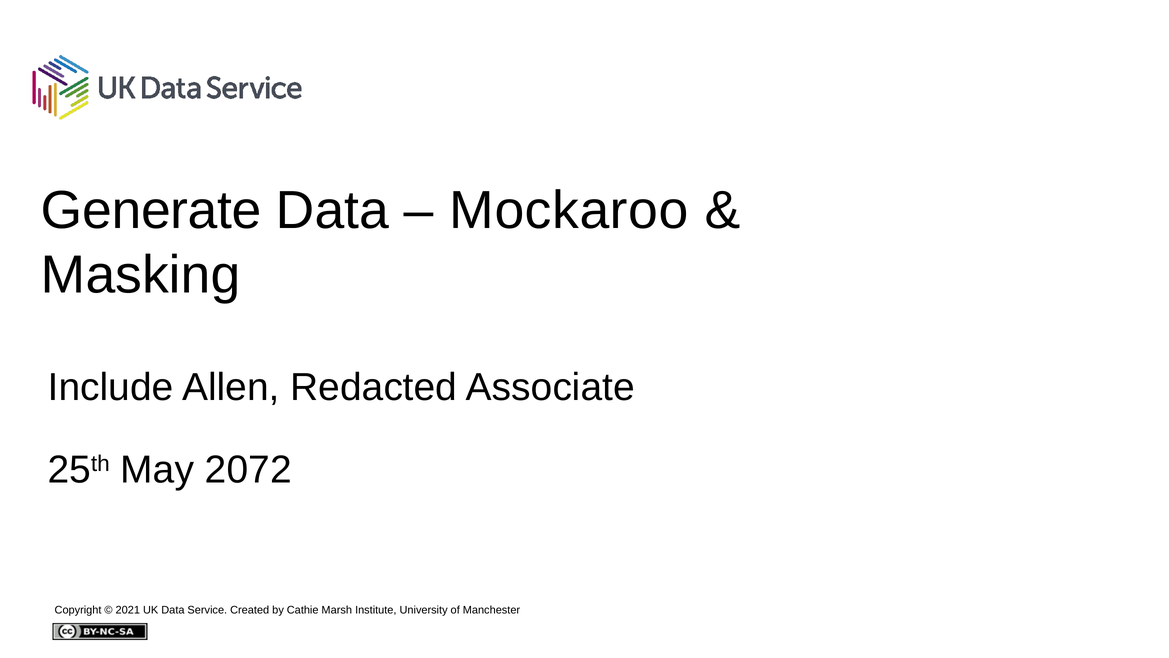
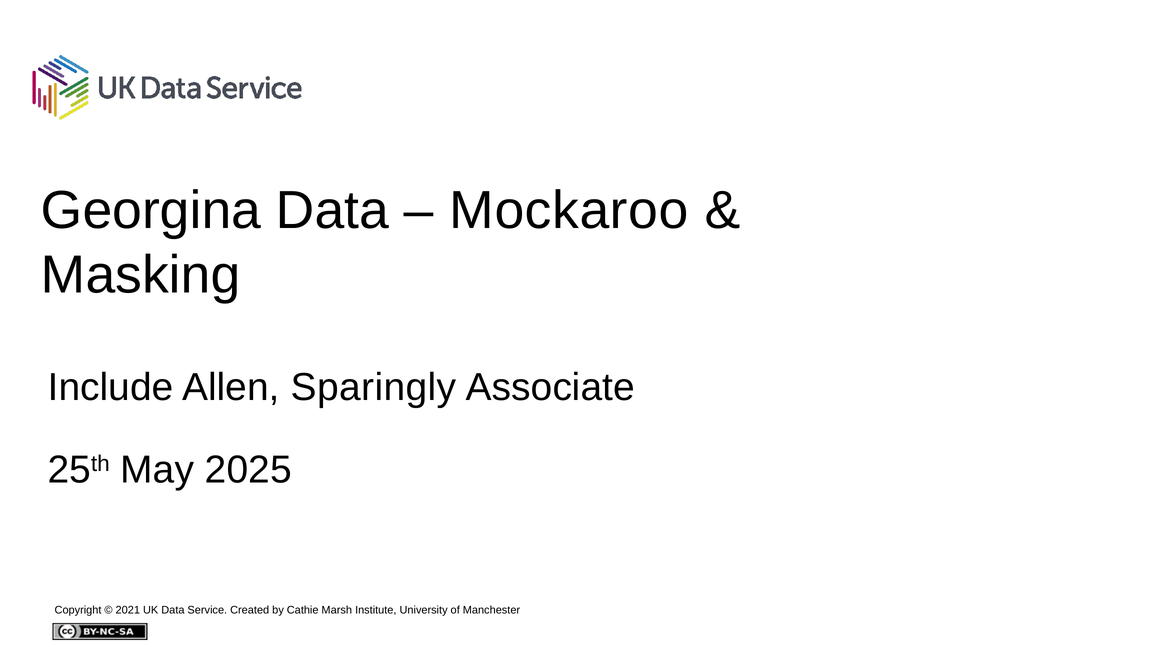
Generate: Generate -> Georgina
Redacted: Redacted -> Sparingly
2072: 2072 -> 2025
